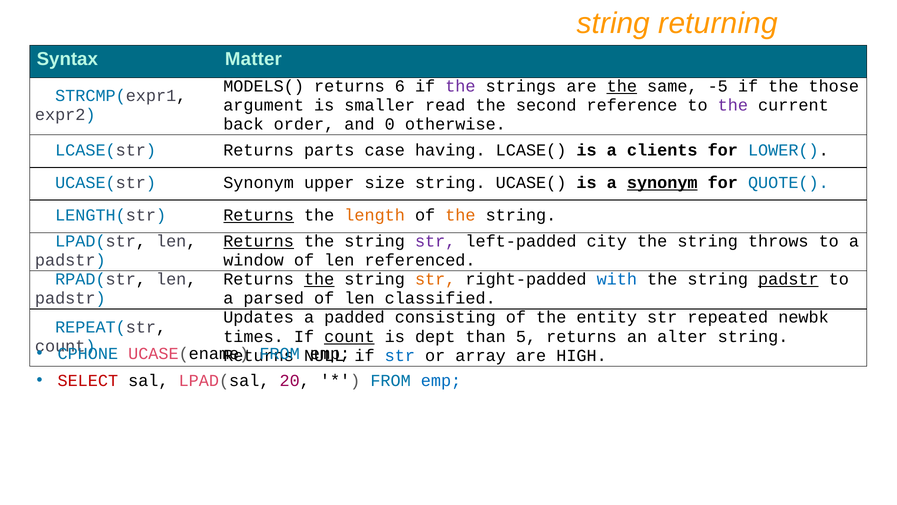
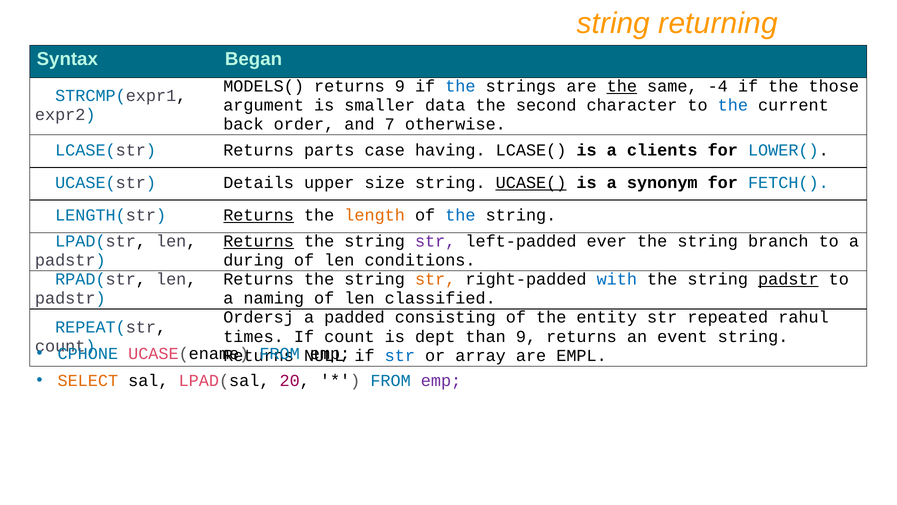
Matter: Matter -> Began
returns 6: 6 -> 9
the at (460, 86) colour: purple -> blue
-5: -5 -> -4
read: read -> data
reference: reference -> character
the at (733, 105) colour: purple -> blue
0: 0 -> 7
UCASE(str Synonym: Synonym -> Details
UCASE( underline: none -> present
synonym at (662, 183) underline: present -> none
QUOTE(: QUOTE( -> FETCH(
the at (460, 215) colour: orange -> blue
city: city -> ever
throws: throws -> branch
window: window -> during
referenced: referenced -> conditions
the at (319, 279) underline: present -> none
parsed: parsed -> naming
Updates: Updates -> Ordersj
newbk: newbk -> rahul
count at (349, 336) underline: present -> none
than 5: 5 -> 9
alter: alter -> event
HIGH: HIGH -> EMPL
SELECT colour: red -> orange
emp at (441, 380) colour: blue -> purple
